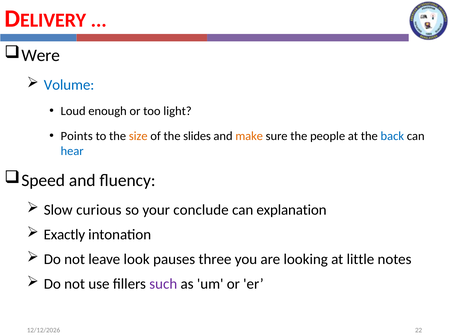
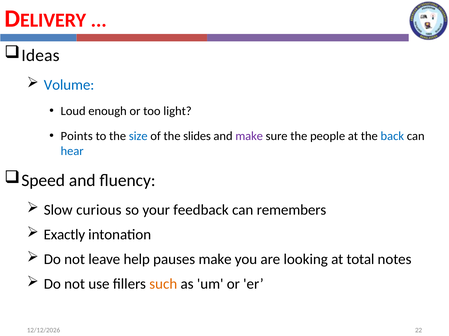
Were: Were -> Ideas
size colour: orange -> blue
make at (249, 136) colour: orange -> purple
conclude: conclude -> feedback
explanation: explanation -> remembers
look: look -> help
pauses three: three -> make
little: little -> total
such colour: purple -> orange
